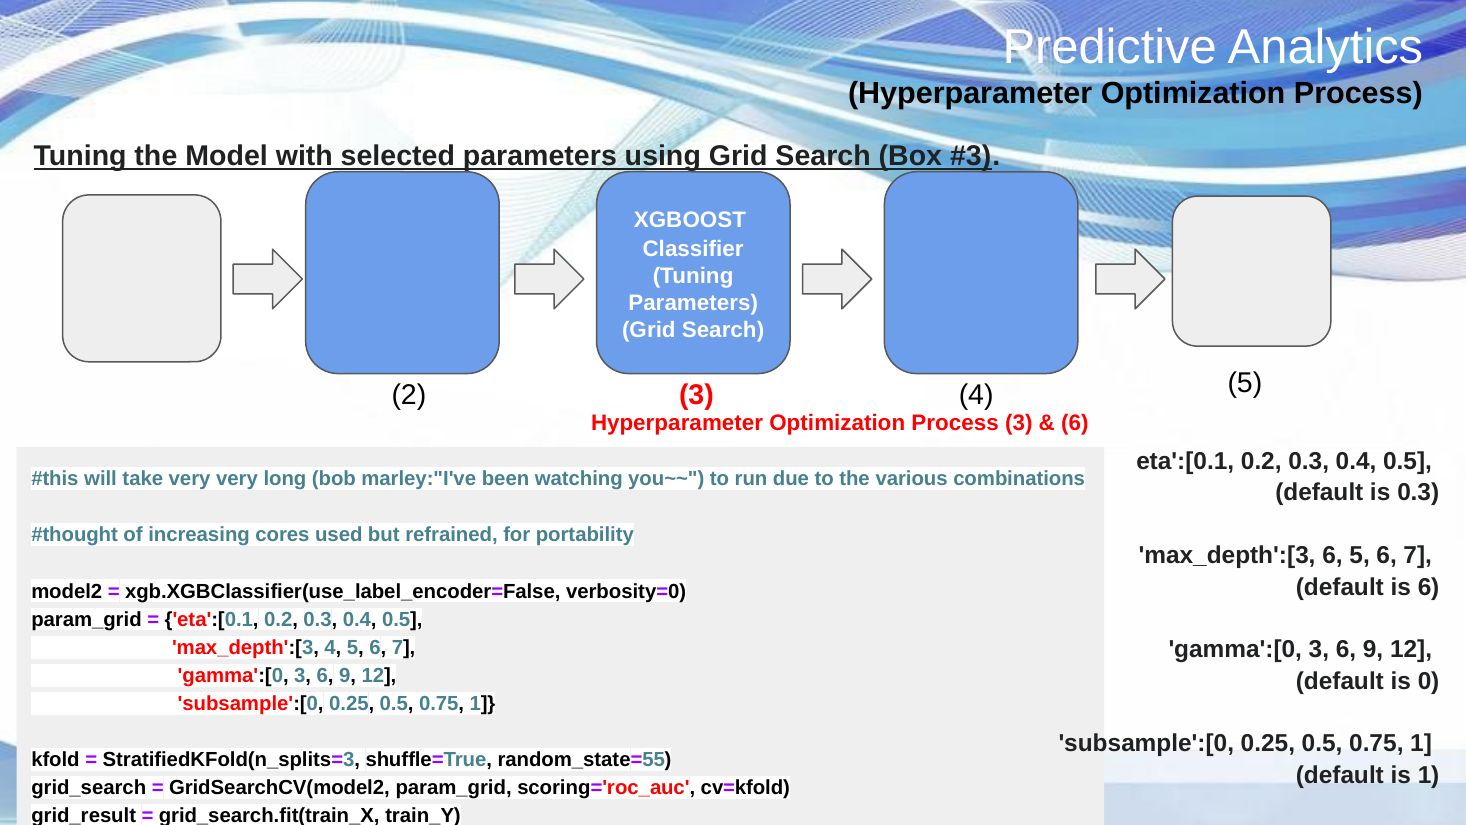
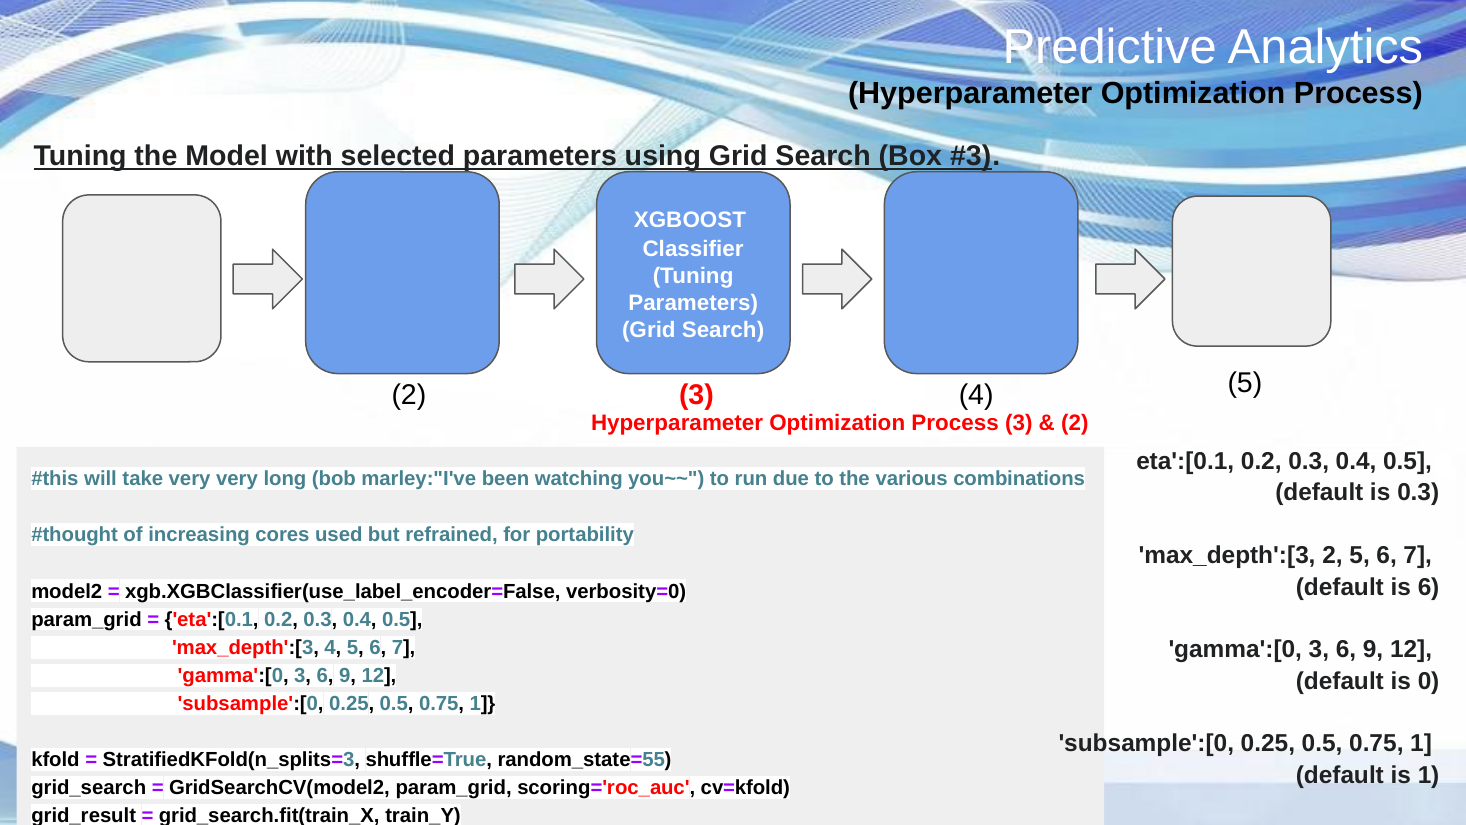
6 at (1075, 423): 6 -> 2
max_depth':[3 6: 6 -> 2
